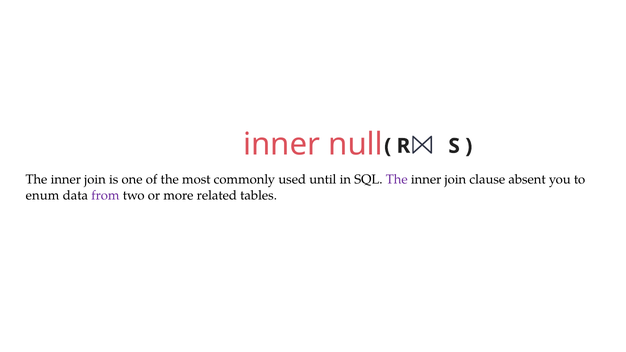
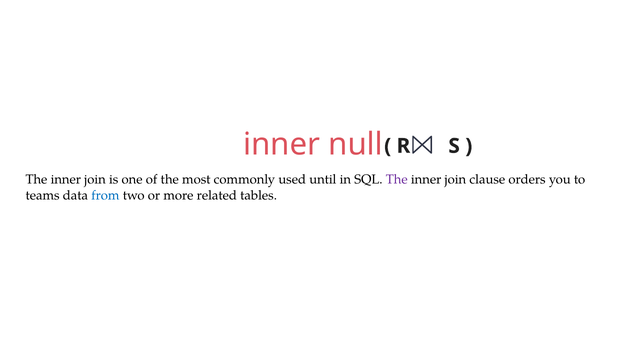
absent: absent -> orders
enum: enum -> teams
from colour: purple -> blue
